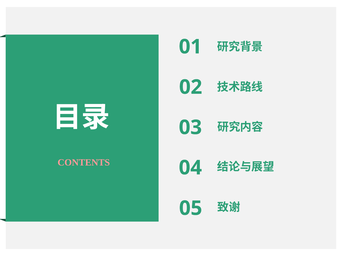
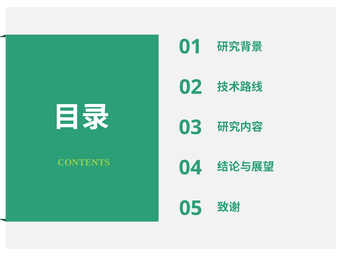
CONTENTS colour: pink -> light green
